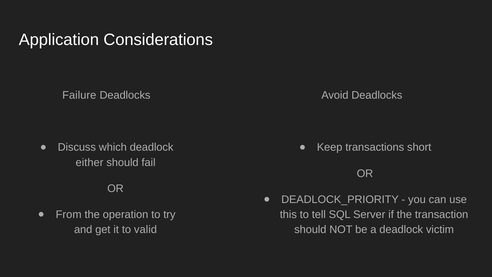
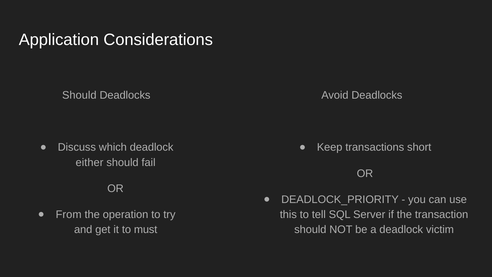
Failure at (79, 95): Failure -> Should
valid: valid -> must
